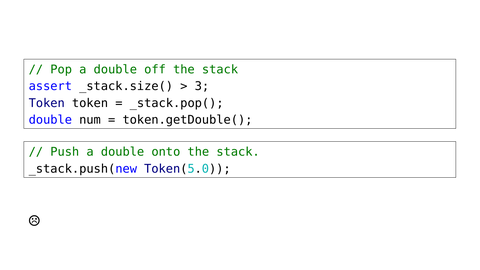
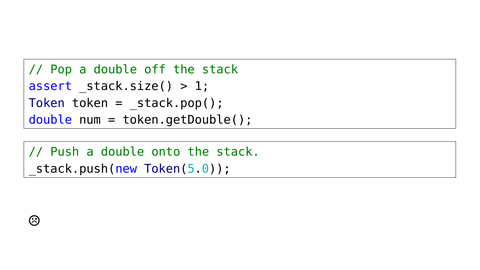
3: 3 -> 1
